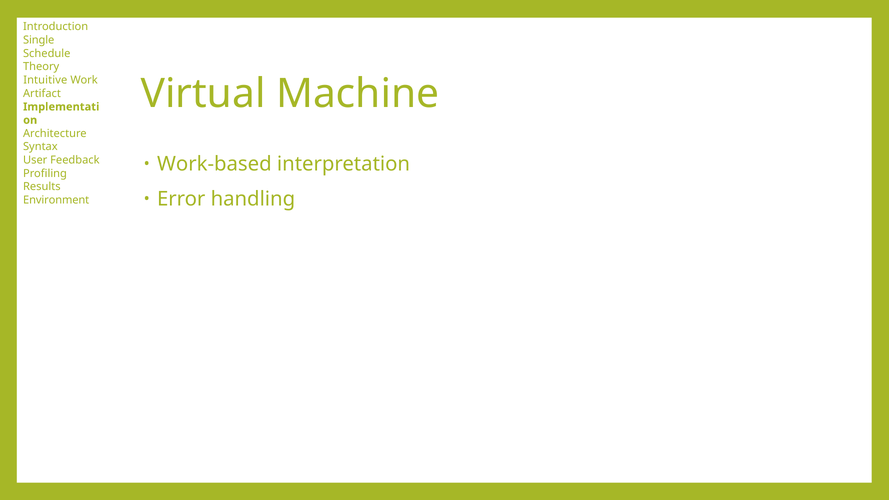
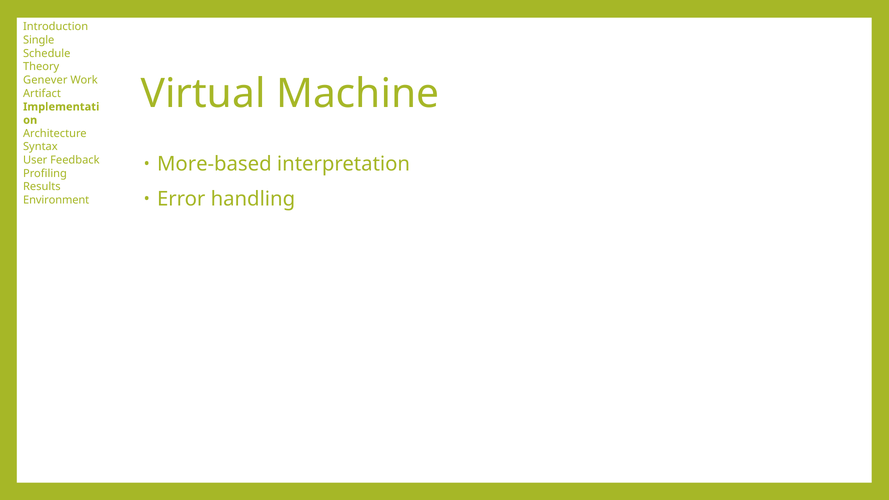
Intuitive: Intuitive -> Genever
Work-based: Work-based -> More-based
